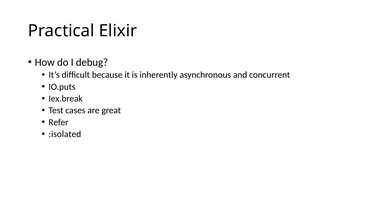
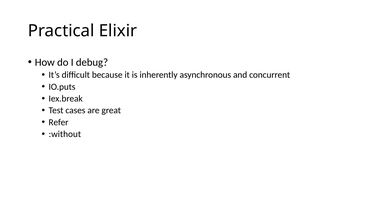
:isolated: :isolated -> :without
